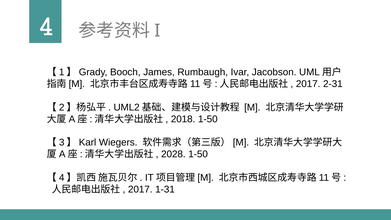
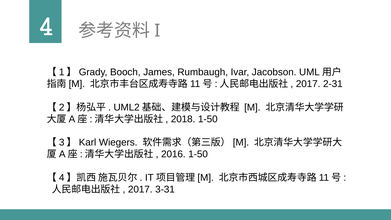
2028: 2028 -> 2016
1-31: 1-31 -> 3-31
